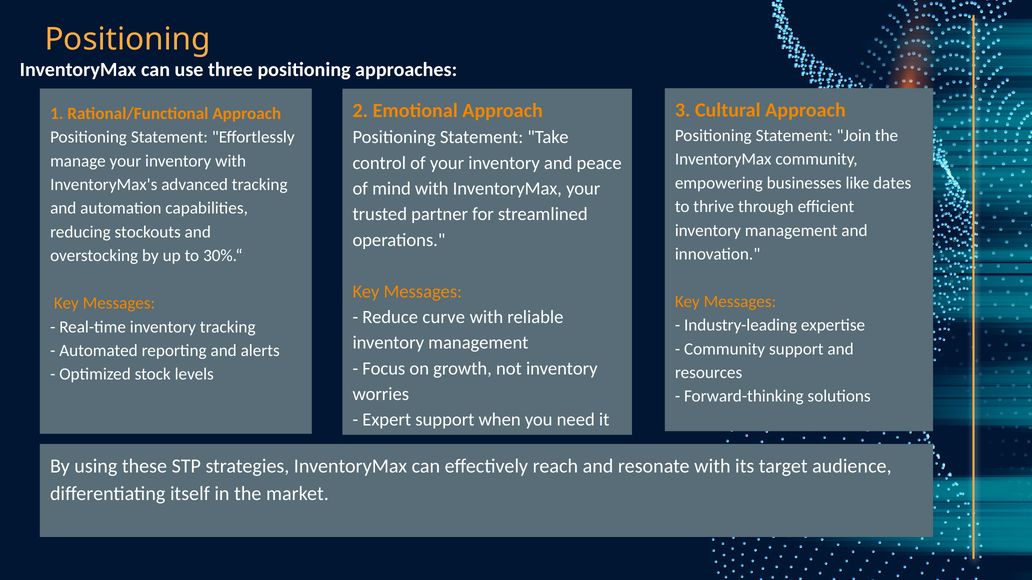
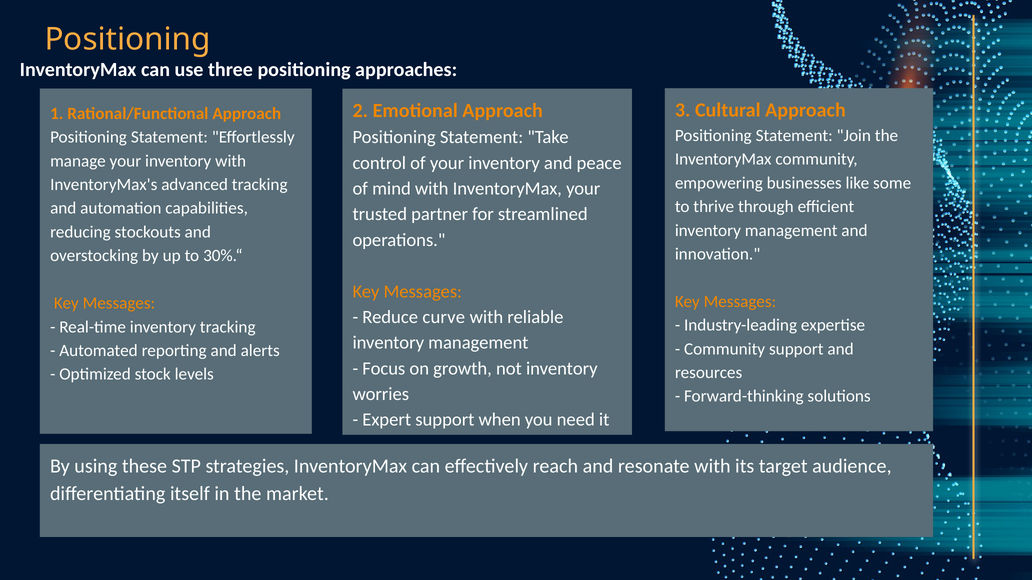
dates: dates -> some
